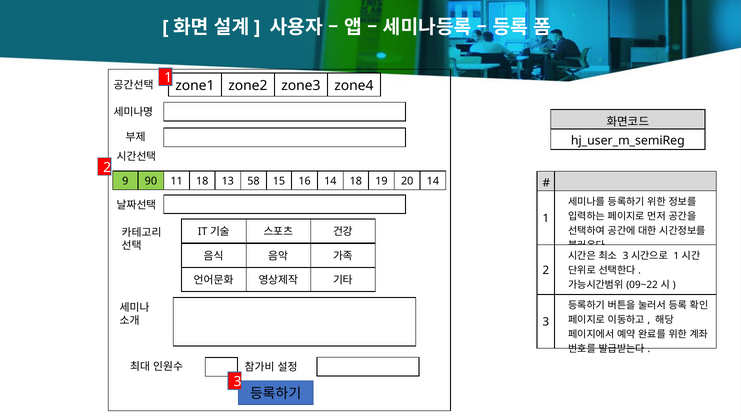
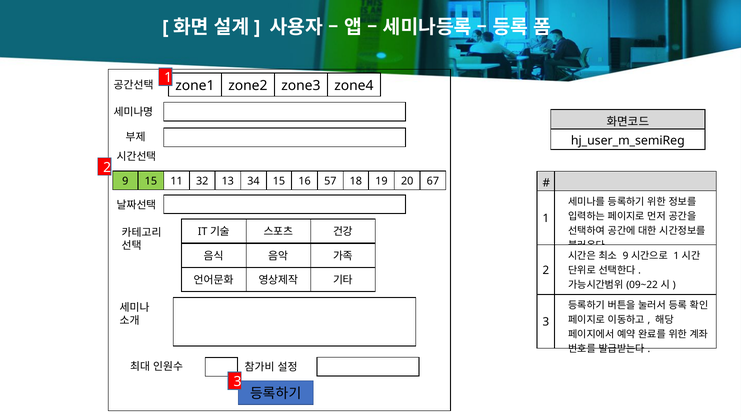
9 90: 90 -> 15
11 18: 18 -> 32
58: 58 -> 34
16 14: 14 -> 57
20 14: 14 -> 67
3 at (626, 256): 3 -> 9
